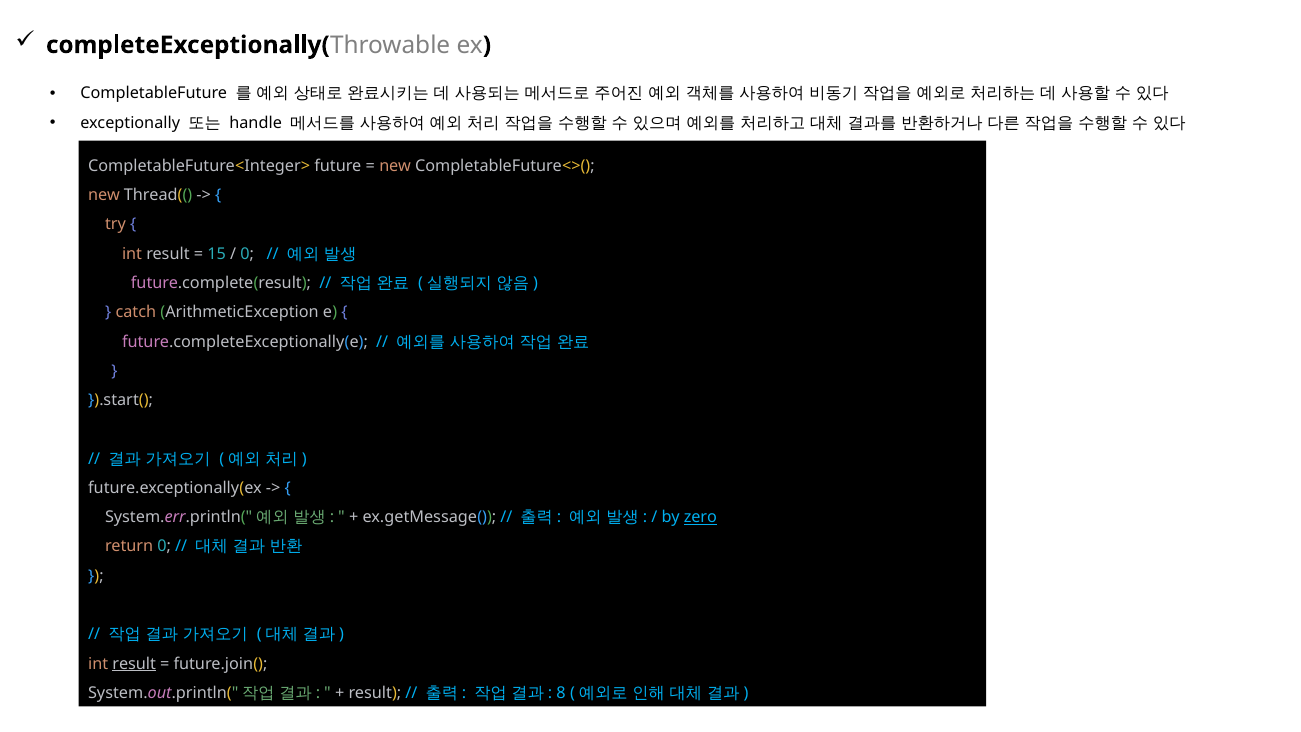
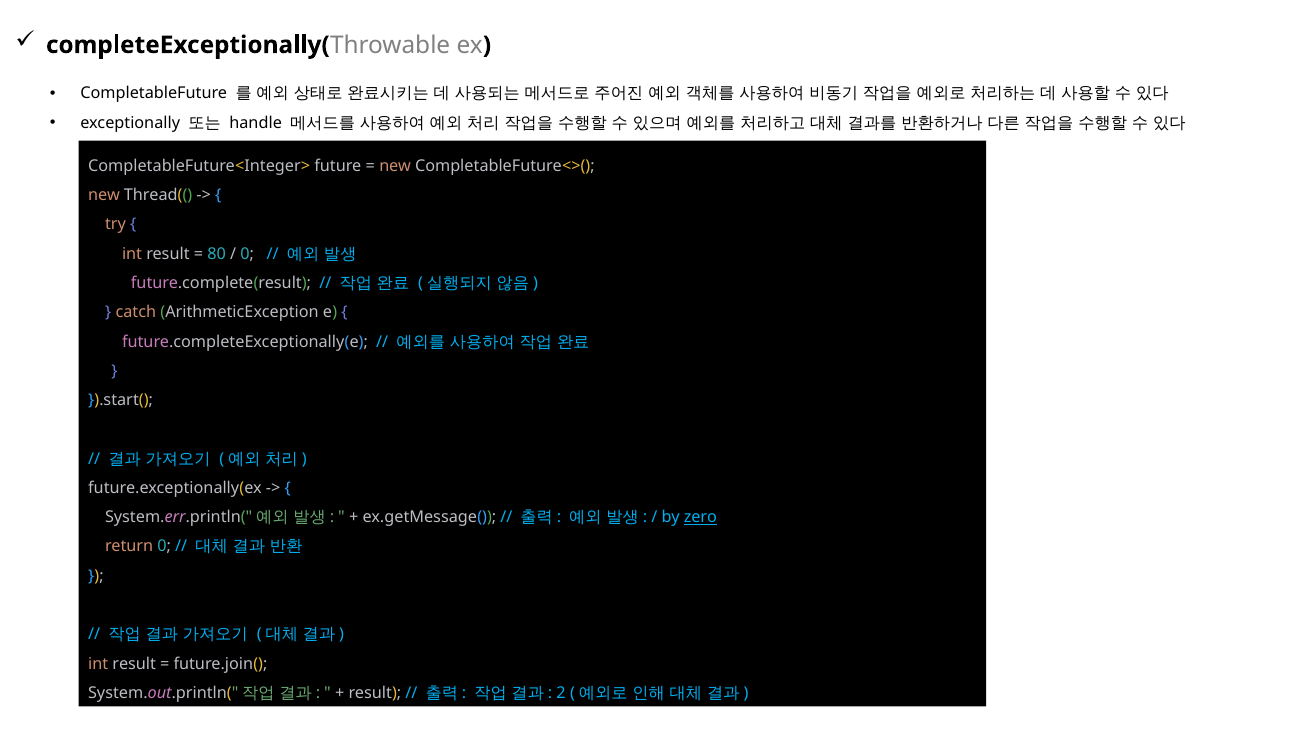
15: 15 -> 80
result at (134, 664) underline: present -> none
8: 8 -> 2
